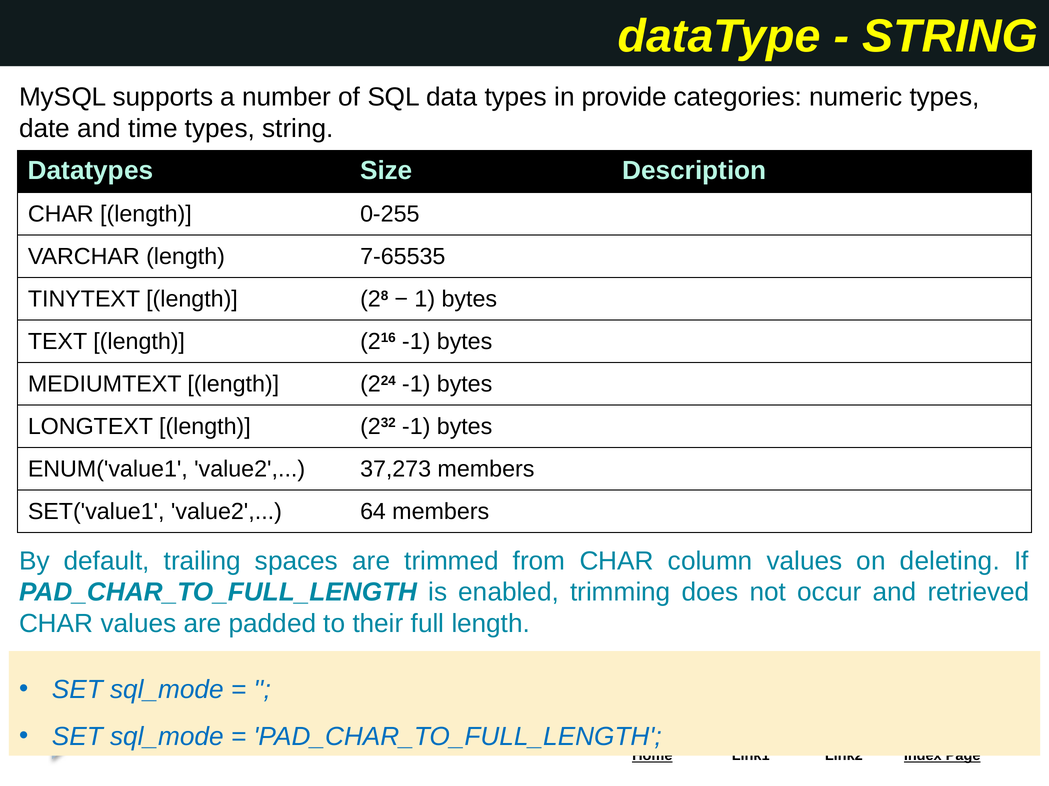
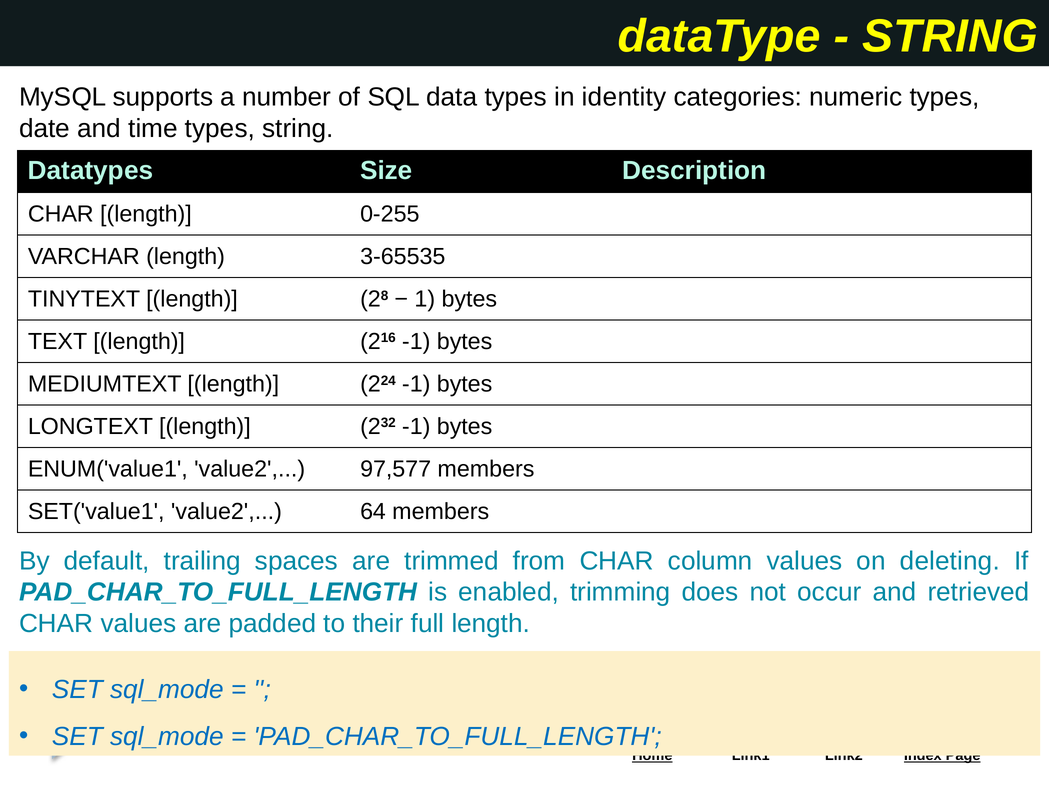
provide: provide -> identity
7-65535: 7-65535 -> 3-65535
37,273: 37,273 -> 97,577
